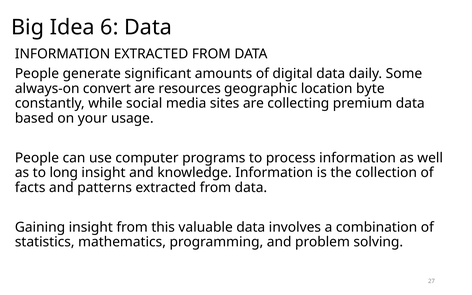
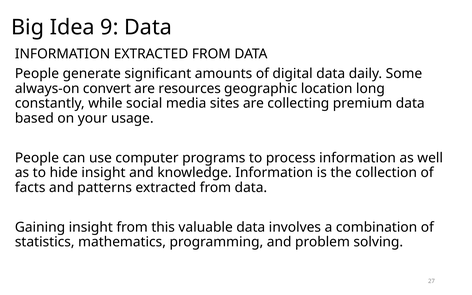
6: 6 -> 9
byte: byte -> long
long: long -> hide
